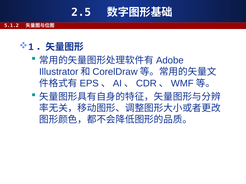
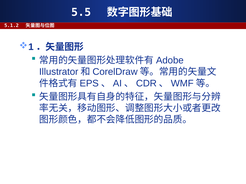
2.5: 2.5 -> 5.5
